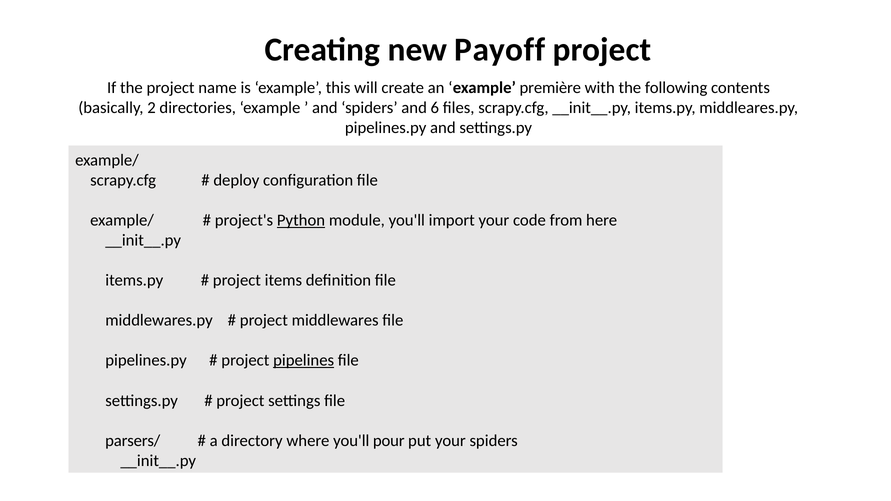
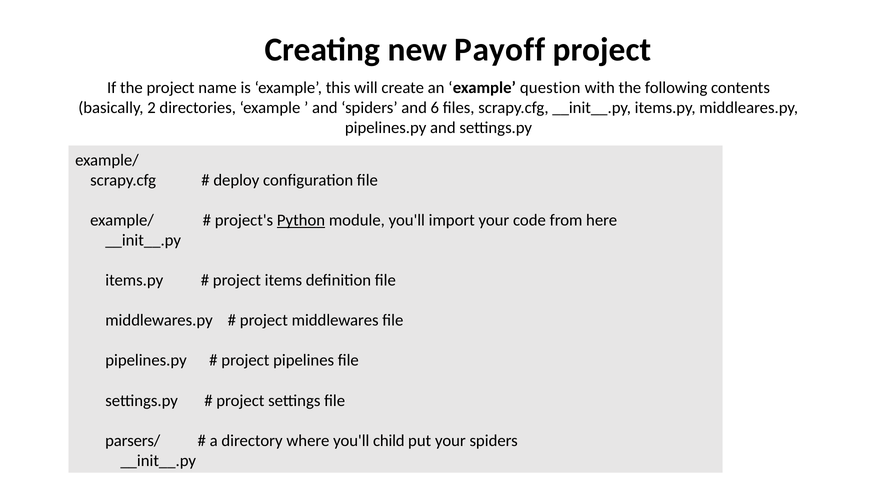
première: première -> question
pipelines underline: present -> none
pour: pour -> child
